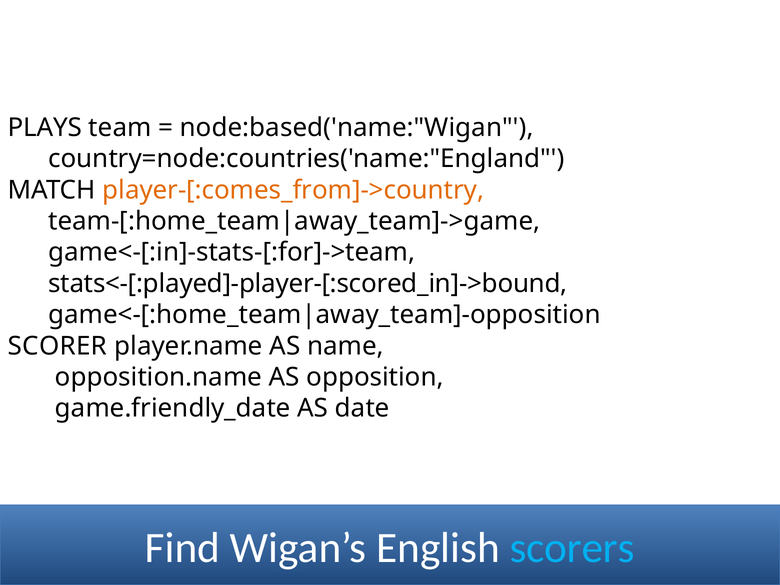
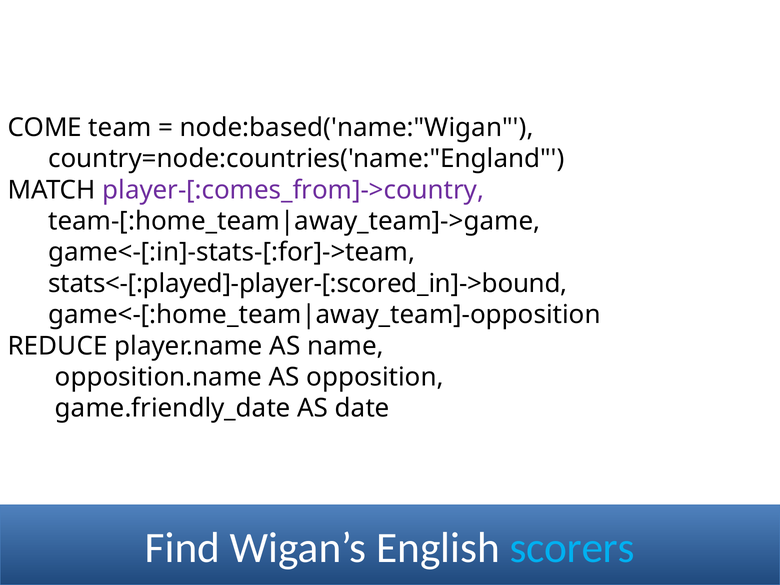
PLAYS: PLAYS -> COME
player-[:comes_from]->country colour: orange -> purple
SCORER: SCORER -> REDUCE
